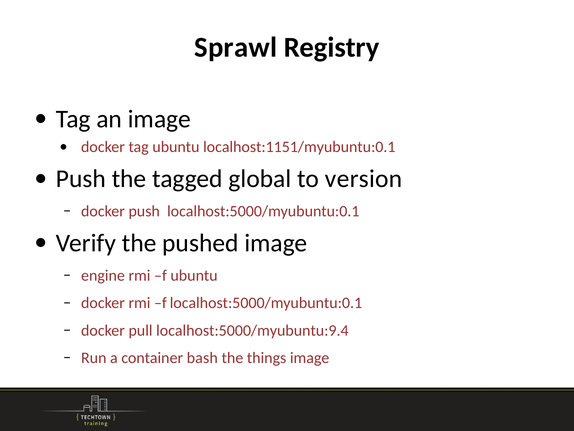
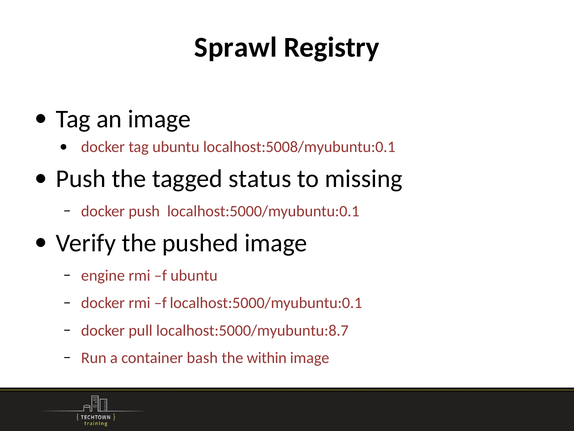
localhost:1151/myubuntu:0.1: localhost:1151/myubuntu:0.1 -> localhost:5008/myubuntu:0.1
global: global -> status
version: version -> missing
localhost:5000/myubuntu:9.4: localhost:5000/myubuntu:9.4 -> localhost:5000/myubuntu:8.7
things: things -> within
